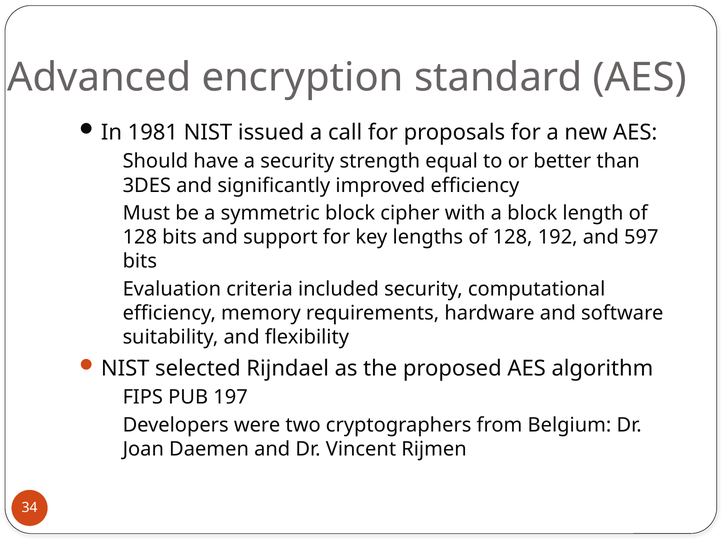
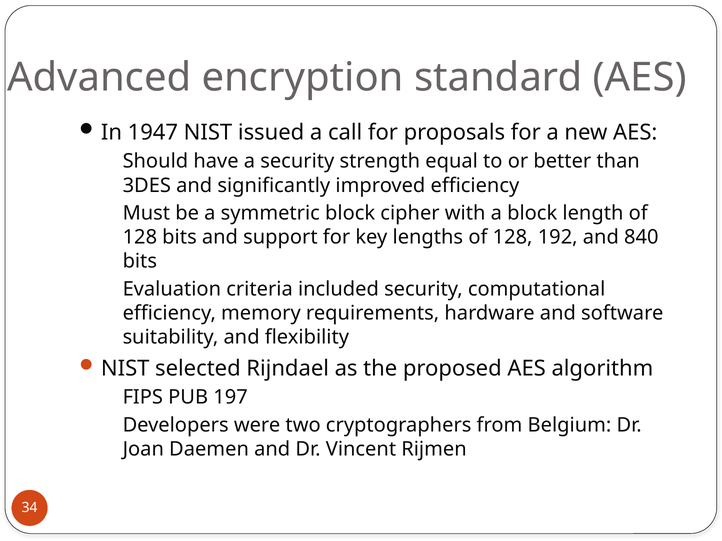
1981: 1981 -> 1947
597: 597 -> 840
